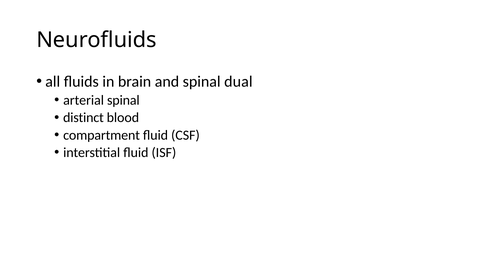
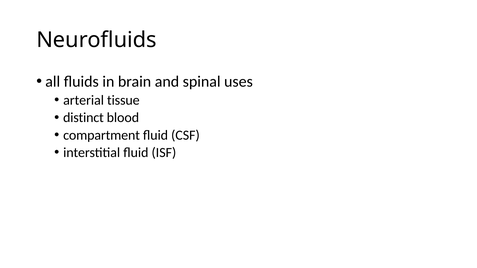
dual: dual -> uses
arterial spinal: spinal -> tissue
